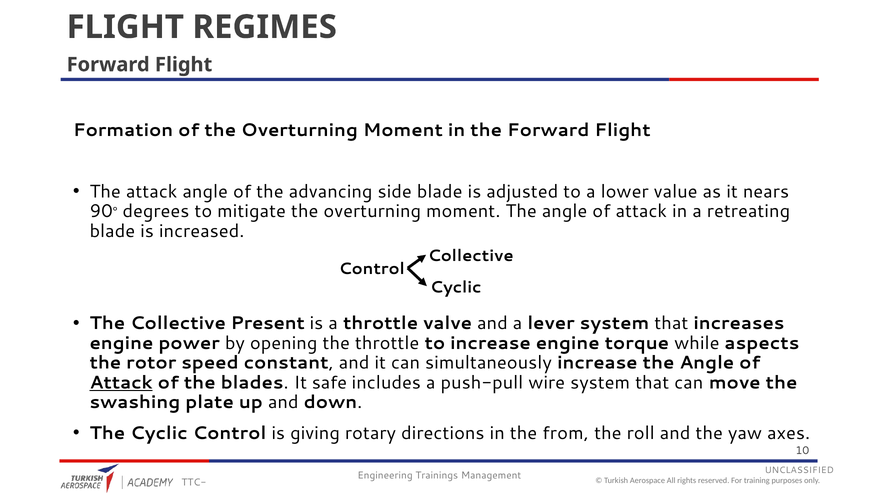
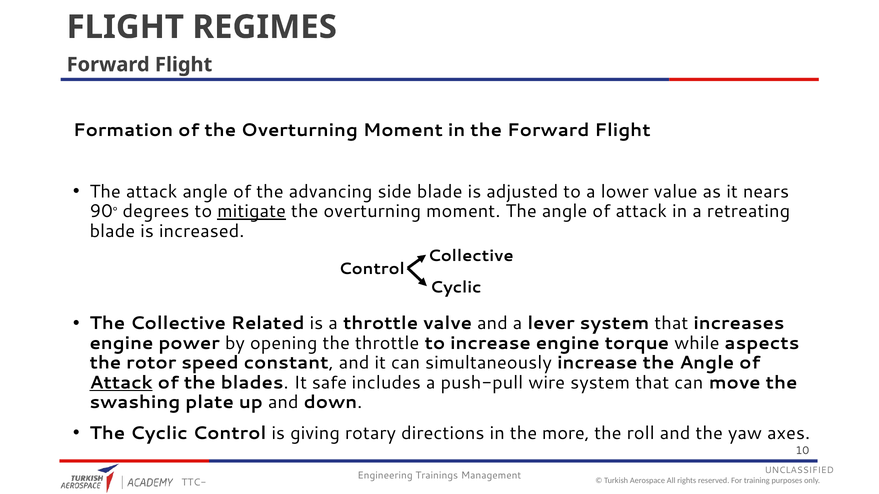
mitigate underline: none -> present
Present: Present -> Related
from: from -> more
